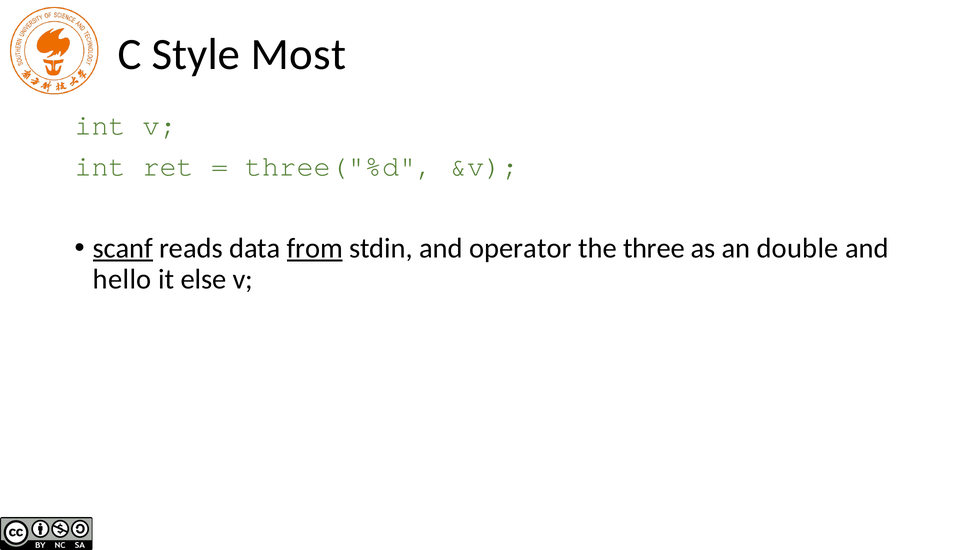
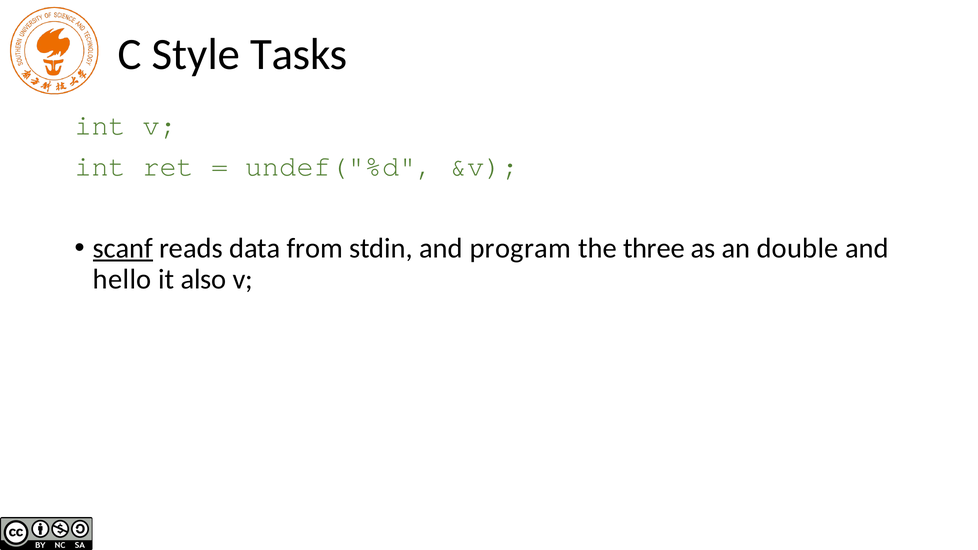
Most: Most -> Tasks
three("%d: three("%d -> undef("%d
from underline: present -> none
operator: operator -> program
else: else -> also
